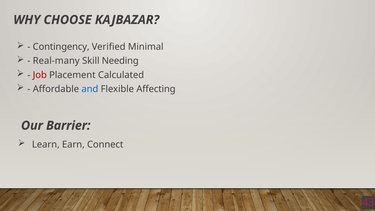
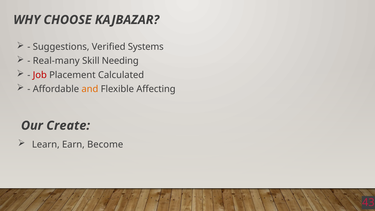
Contingency: Contingency -> Suggestions
Minimal: Minimal -> Systems
and colour: blue -> orange
Barrier: Barrier -> Create
Connect: Connect -> Become
